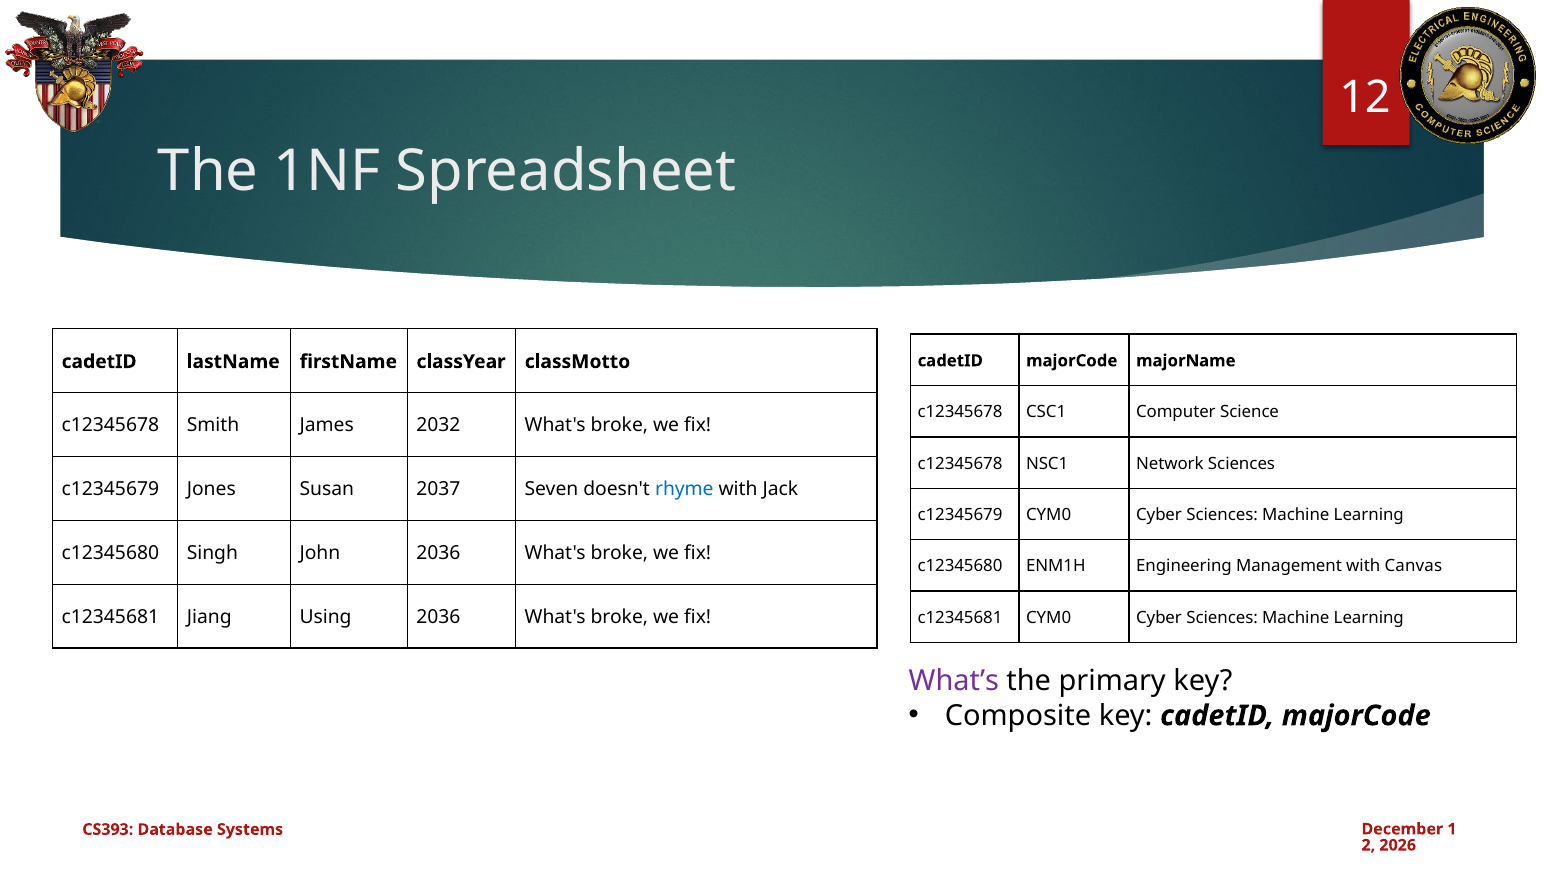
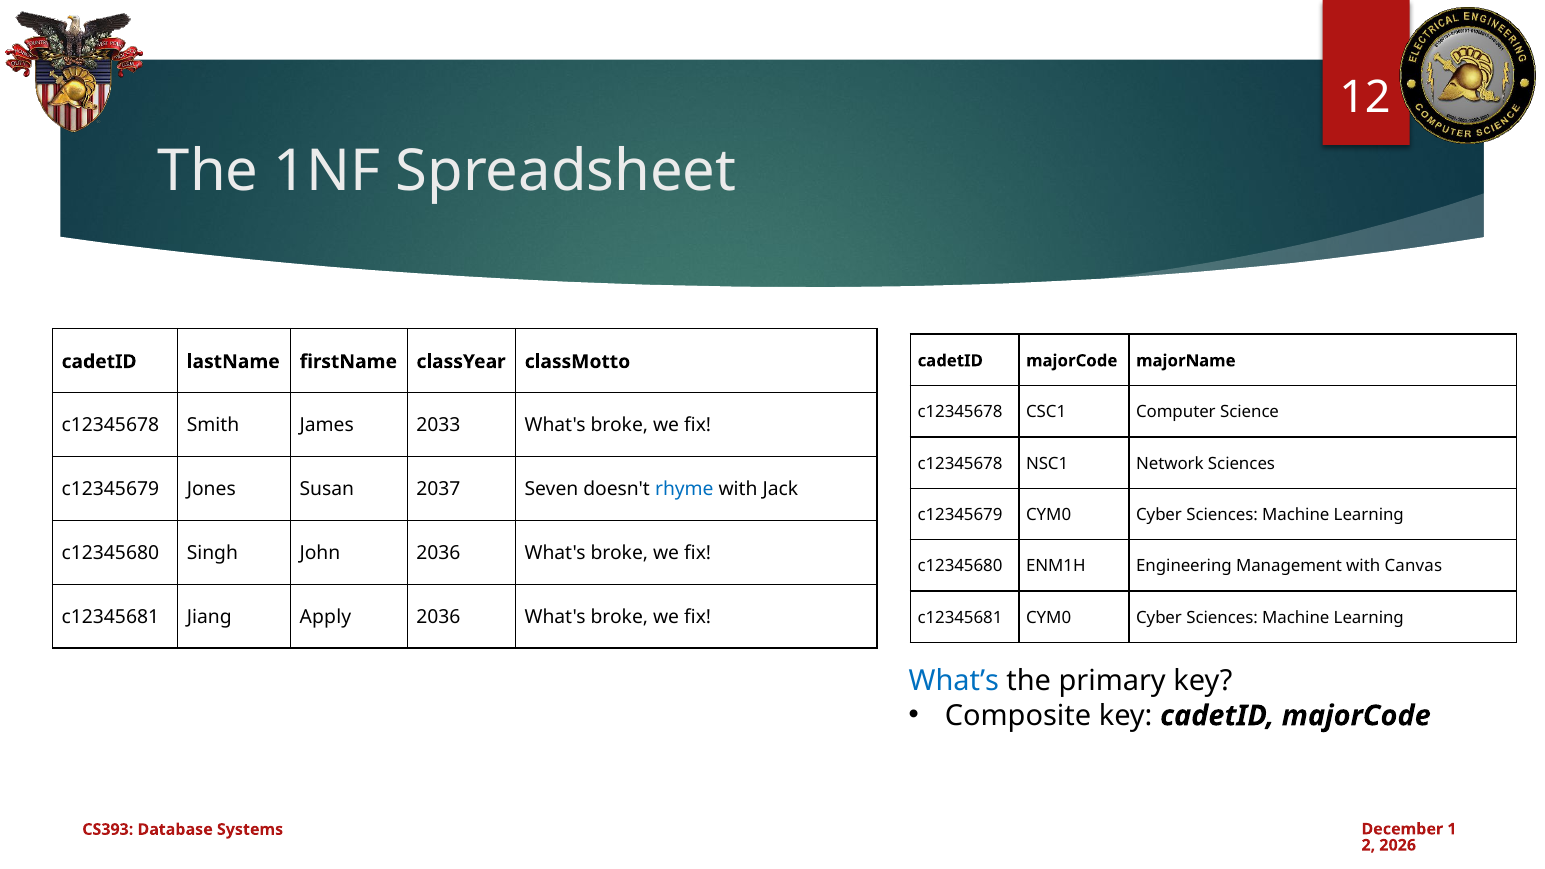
2032: 2032 -> 2033
Using: Using -> Apply
What’s colour: purple -> blue
